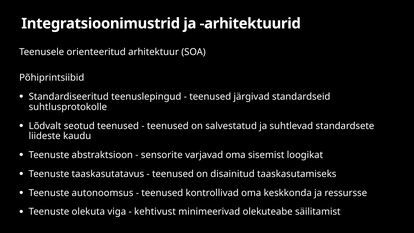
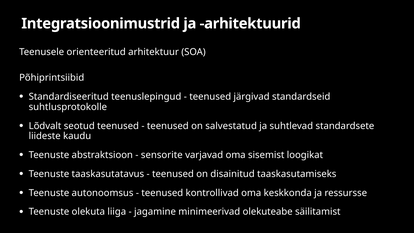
viga: viga -> liiga
kehtivust: kehtivust -> jagamine
